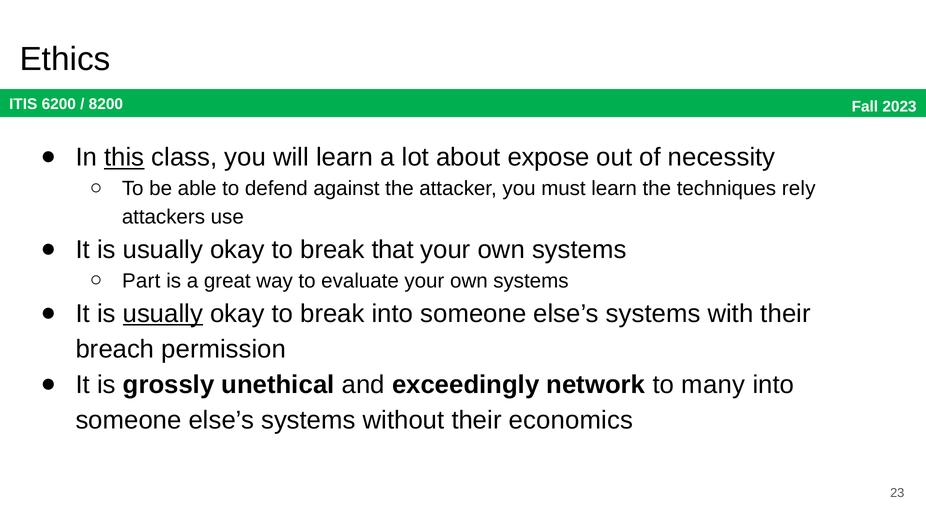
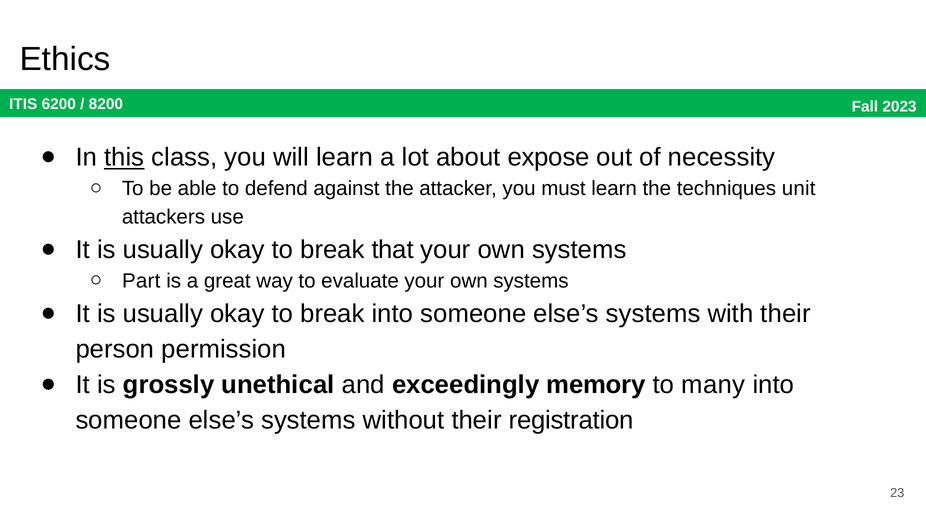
rely: rely -> unit
usually at (163, 313) underline: present -> none
breach: breach -> person
network: network -> memory
economics: economics -> registration
